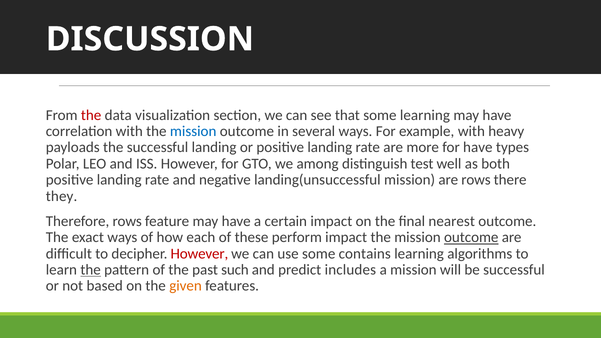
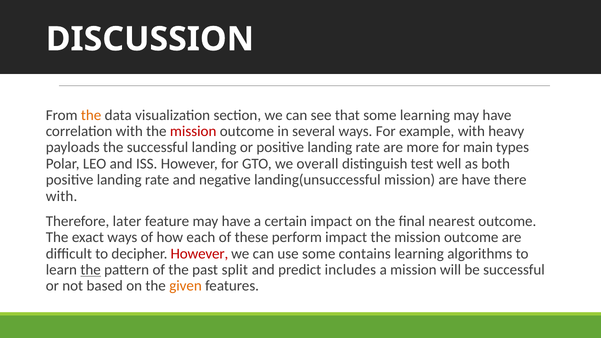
the at (91, 115) colour: red -> orange
mission at (193, 131) colour: blue -> red
for have: have -> main
among: among -> overall
are rows: rows -> have
they at (62, 196): they -> with
Therefore rows: rows -> later
outcome at (471, 237) underline: present -> none
such: such -> split
